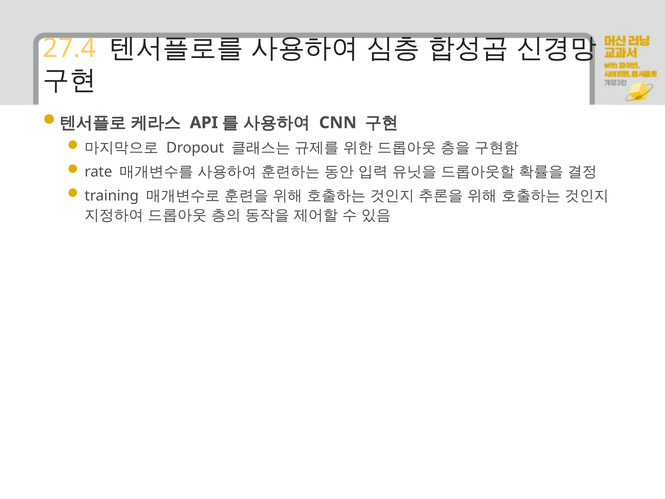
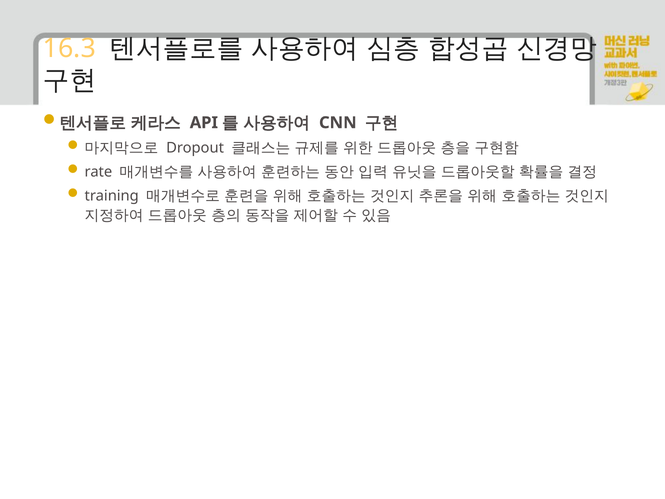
27.4: 27.4 -> 16.3
